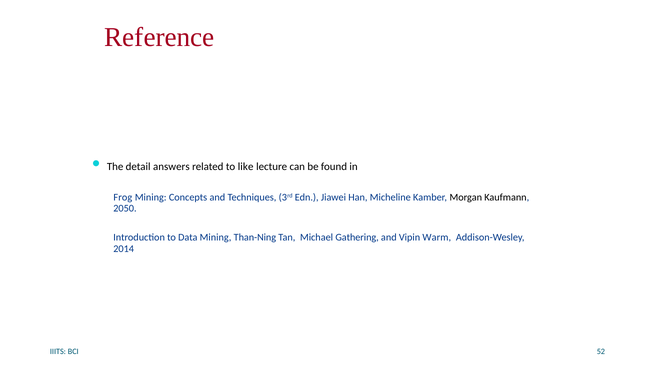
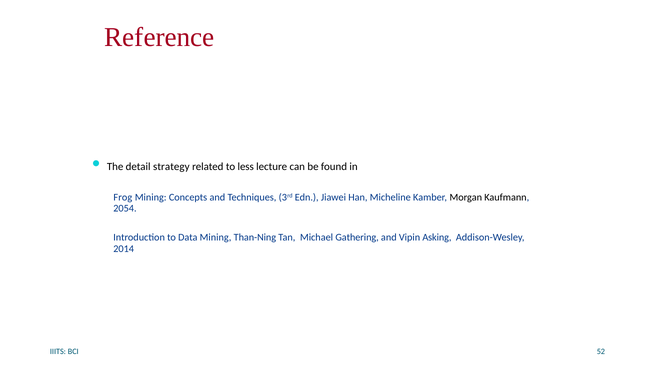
answers: answers -> strategy
like: like -> less
2050: 2050 -> 2054
Warm: Warm -> Asking
